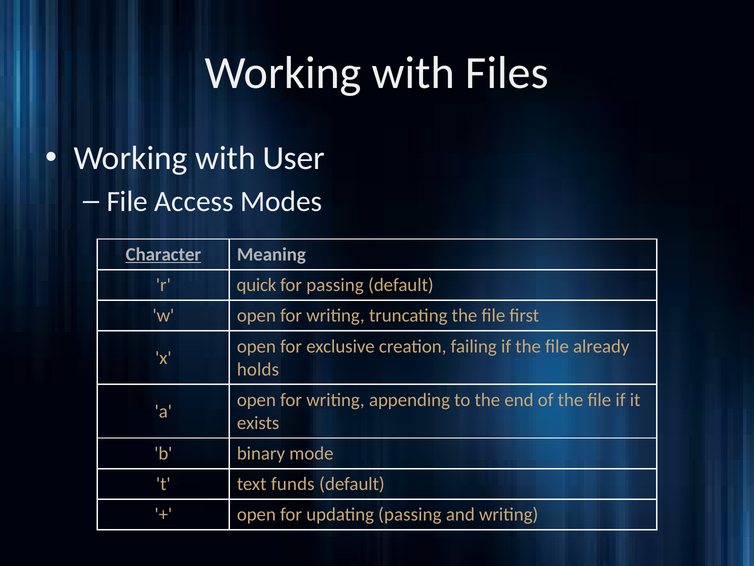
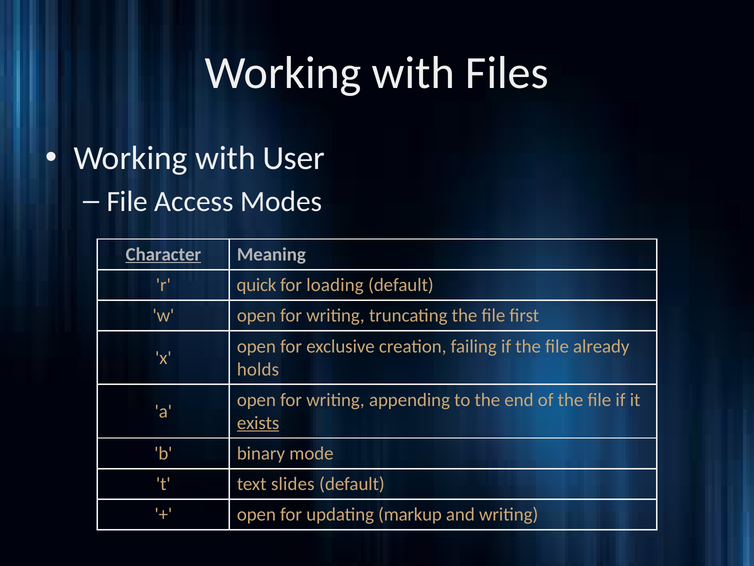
for passing: passing -> loading
exists underline: none -> present
funds: funds -> slides
updating passing: passing -> markup
